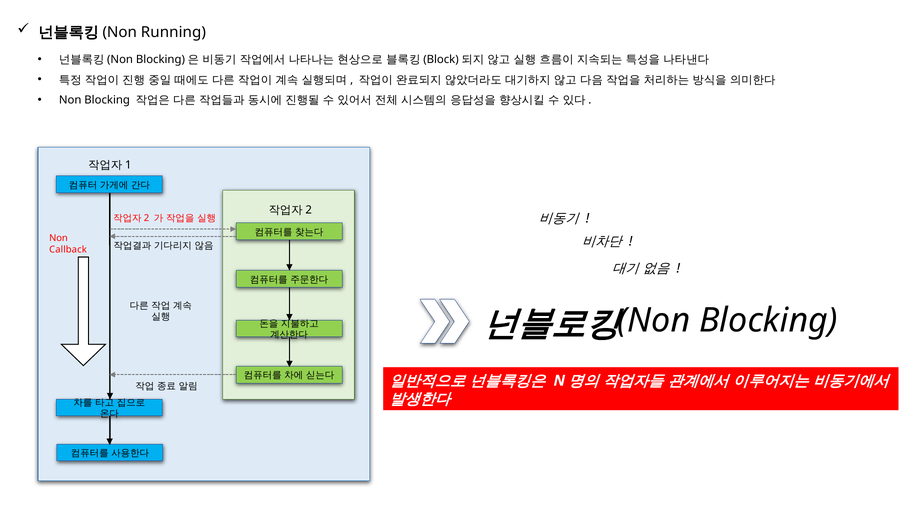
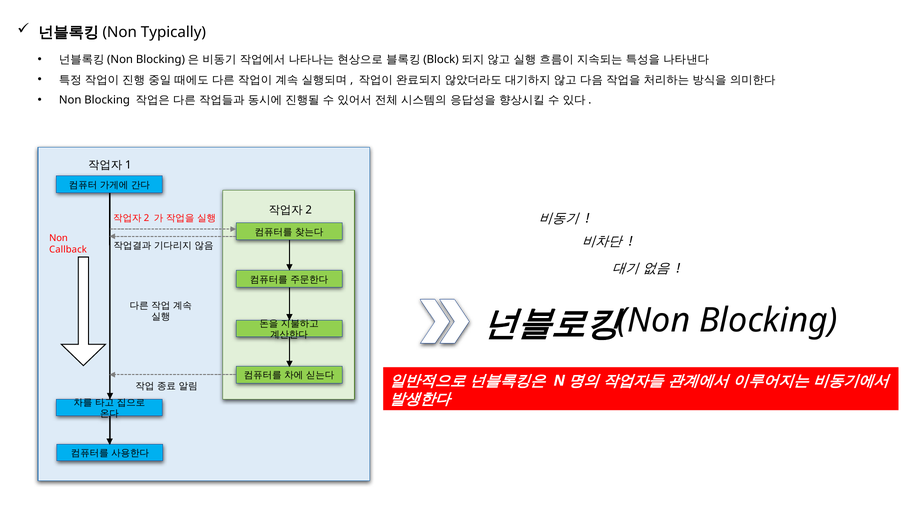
Running: Running -> Typically
